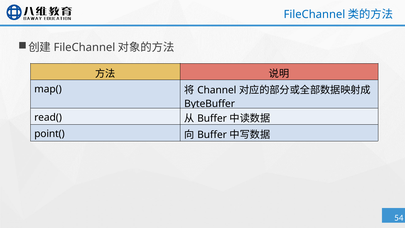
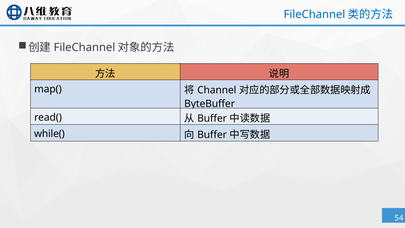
point(: point( -> while(
